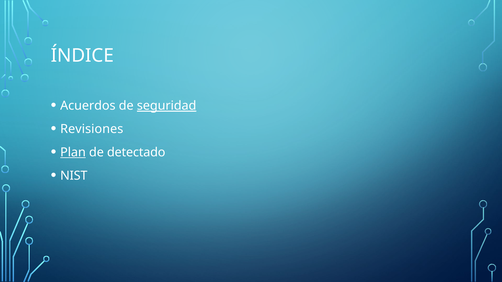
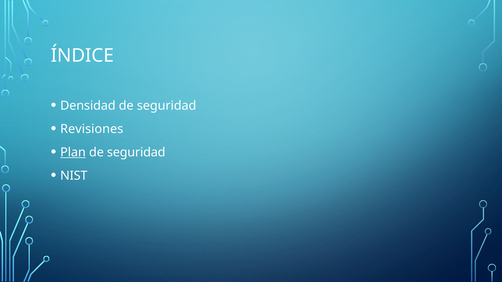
Acuerdos: Acuerdos -> Densidad
seguridad at (167, 106) underline: present -> none
detectado at (136, 153): detectado -> seguridad
